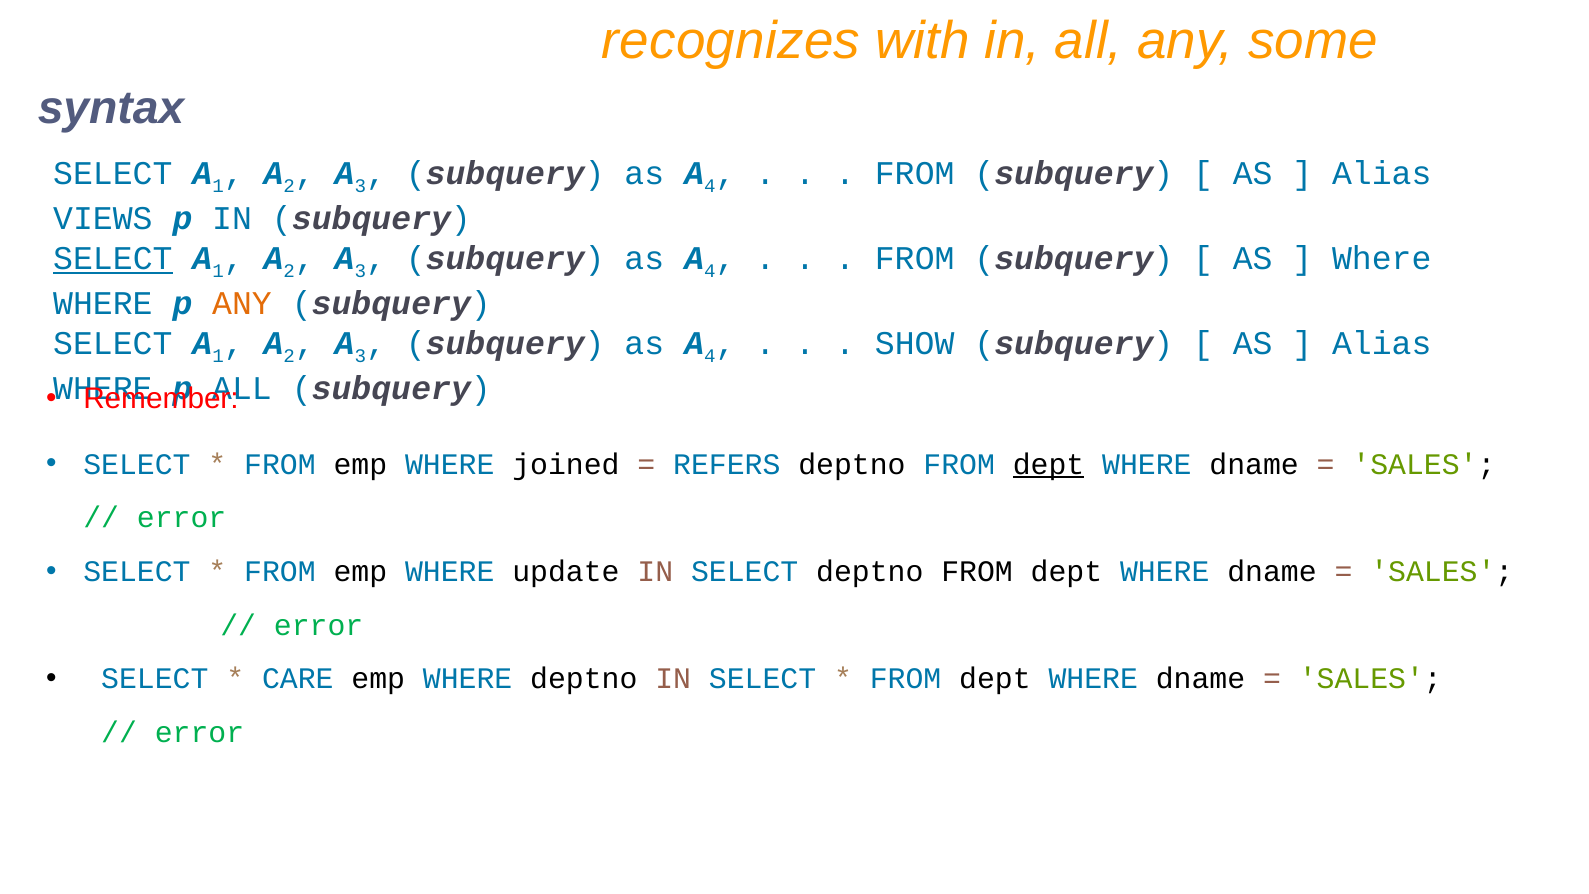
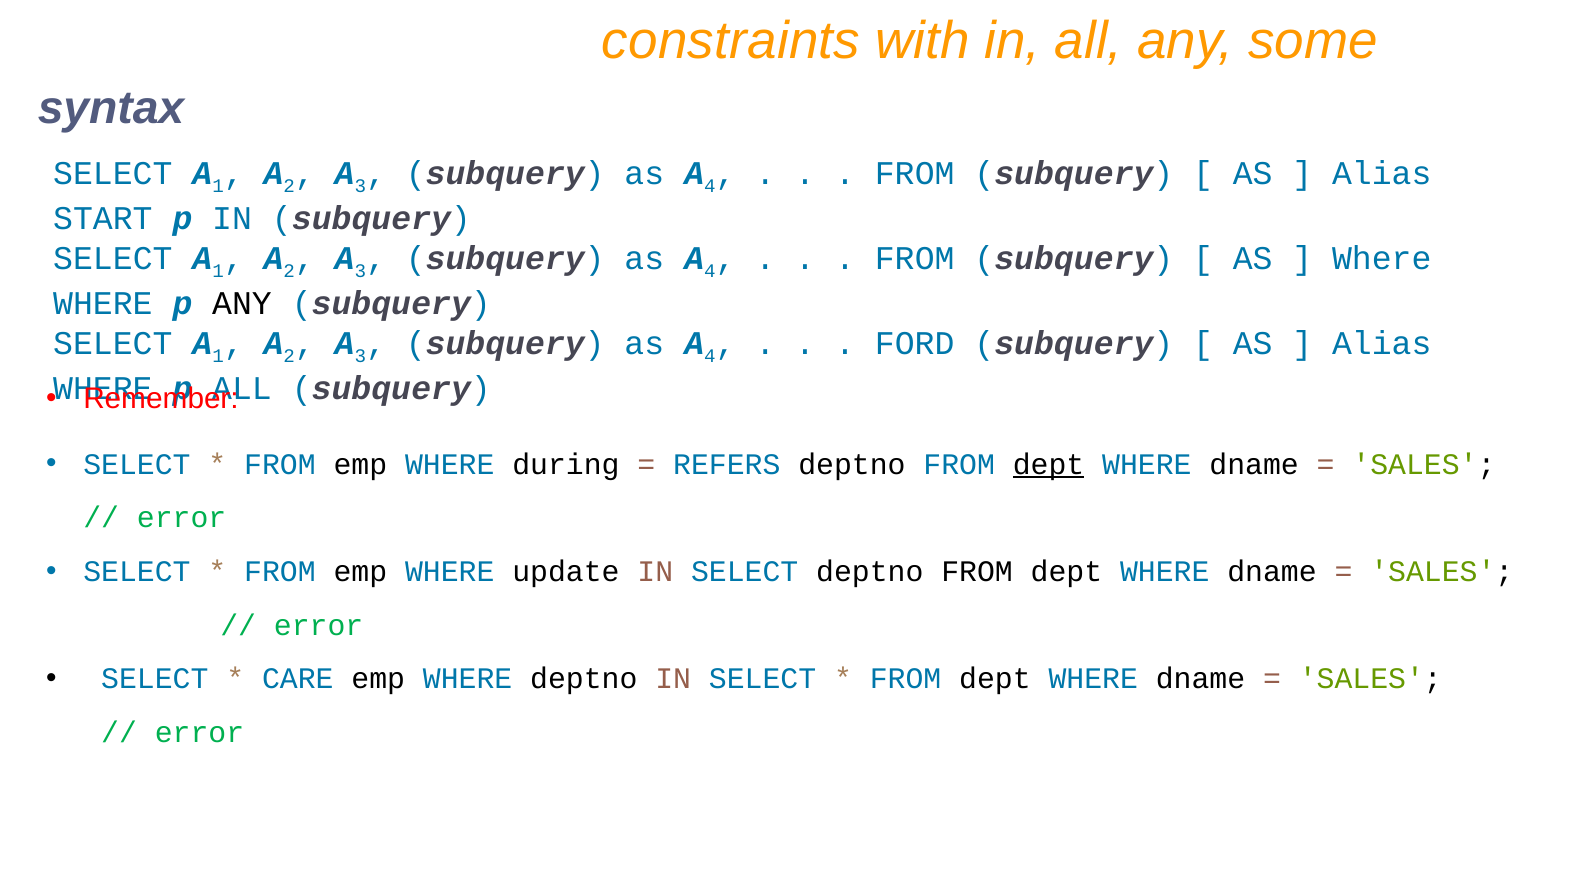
recognizes: recognizes -> constraints
VIEWS: VIEWS -> START
SELECT at (113, 258) underline: present -> none
ANY at (242, 304) colour: orange -> black
SHOW: SHOW -> FORD
joined: joined -> during
